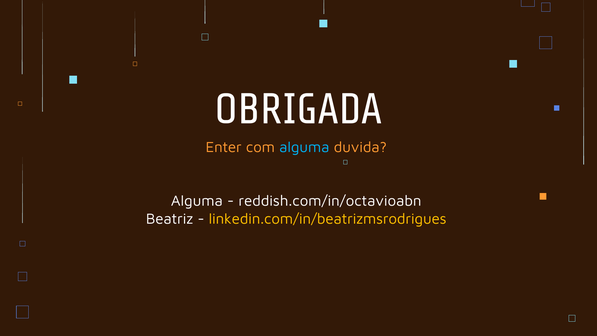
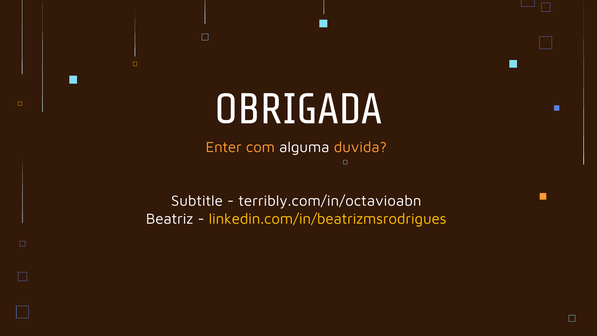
alguma at (304, 147) colour: light blue -> white
Alguma at (197, 201): Alguma -> Subtitle
reddish.com/in/octavioabn: reddish.com/in/octavioabn -> terribly.com/in/octavioabn
